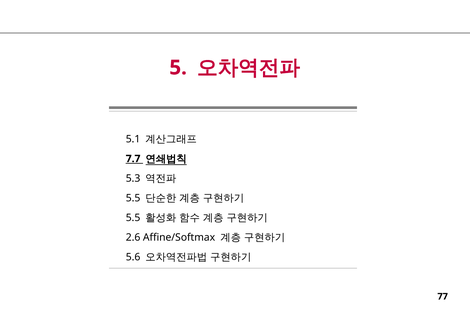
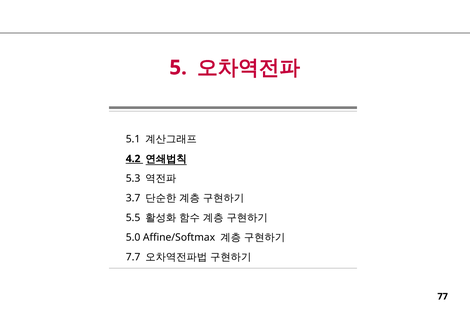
7.7: 7.7 -> 4.2
5.5 at (133, 198): 5.5 -> 3.7
2.6: 2.6 -> 5.0
5.6: 5.6 -> 7.7
